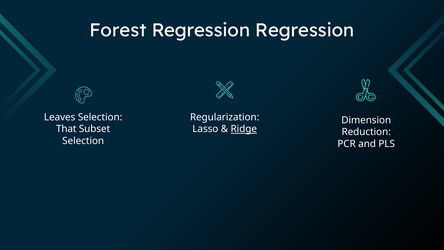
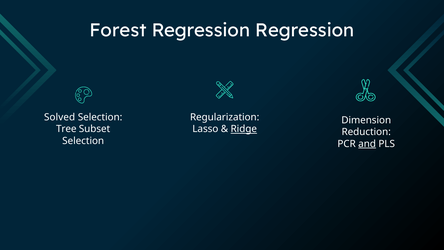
Leaves: Leaves -> Solved
That: That -> Tree
and underline: none -> present
